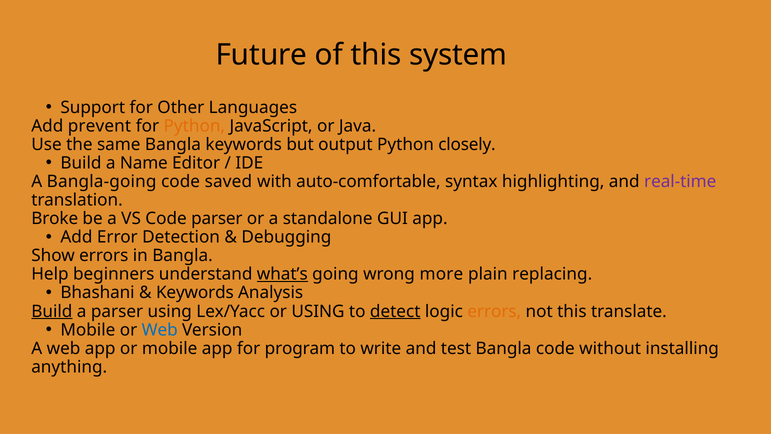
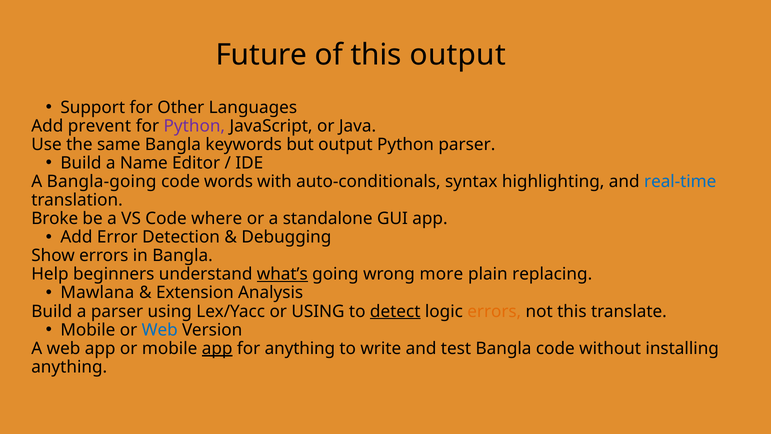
this system: system -> output
Python at (194, 126) colour: orange -> purple
Python closely: closely -> parser
saved: saved -> words
auto-comfortable: auto-comfortable -> auto-conditionals
real-time colour: purple -> blue
Code parser: parser -> where
Bhashani: Bhashani -> Mawlana
Keywords at (195, 293): Keywords -> Extension
Build at (52, 311) underline: present -> none
app at (217, 348) underline: none -> present
for program: program -> anything
